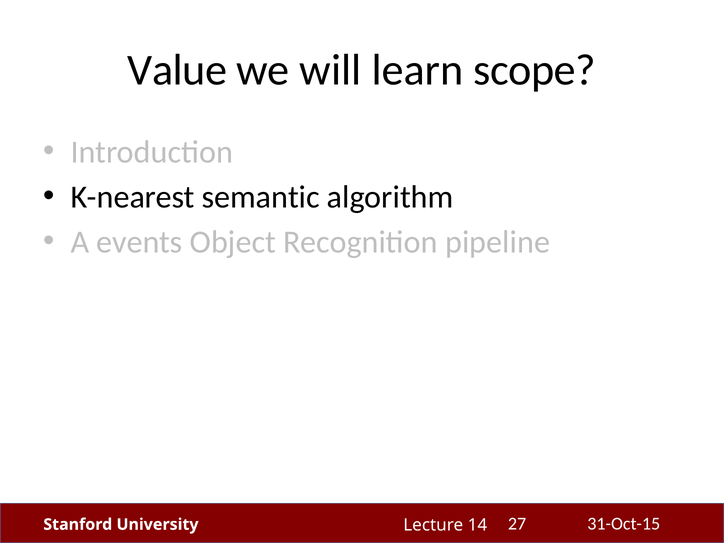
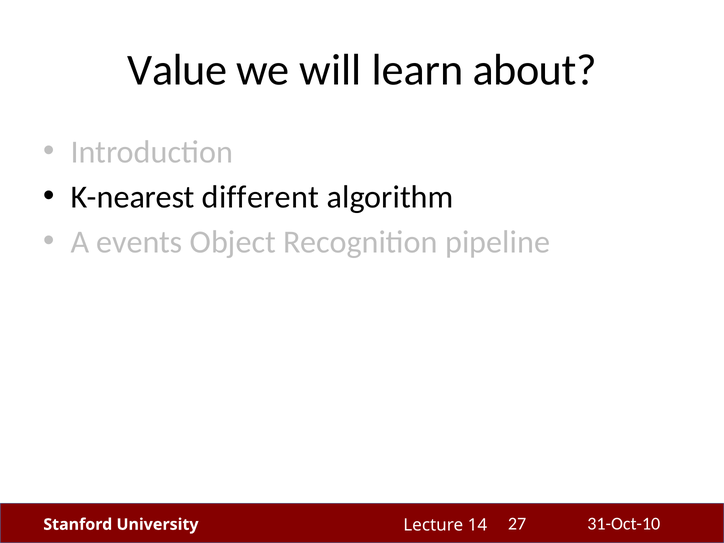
scope: scope -> about
semantic: semantic -> different
31-Oct-15: 31-Oct-15 -> 31-Oct-10
